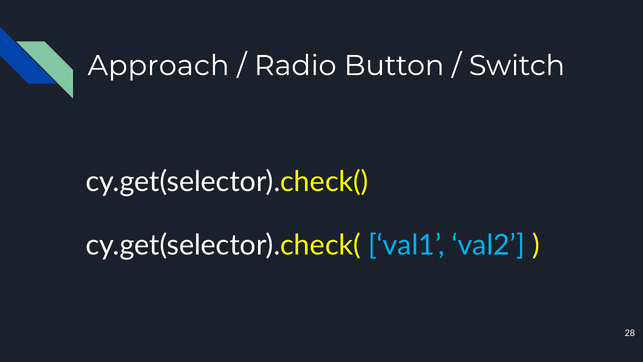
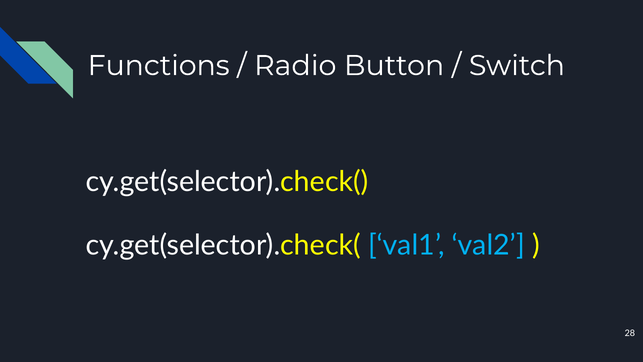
Approach: Approach -> Functions
